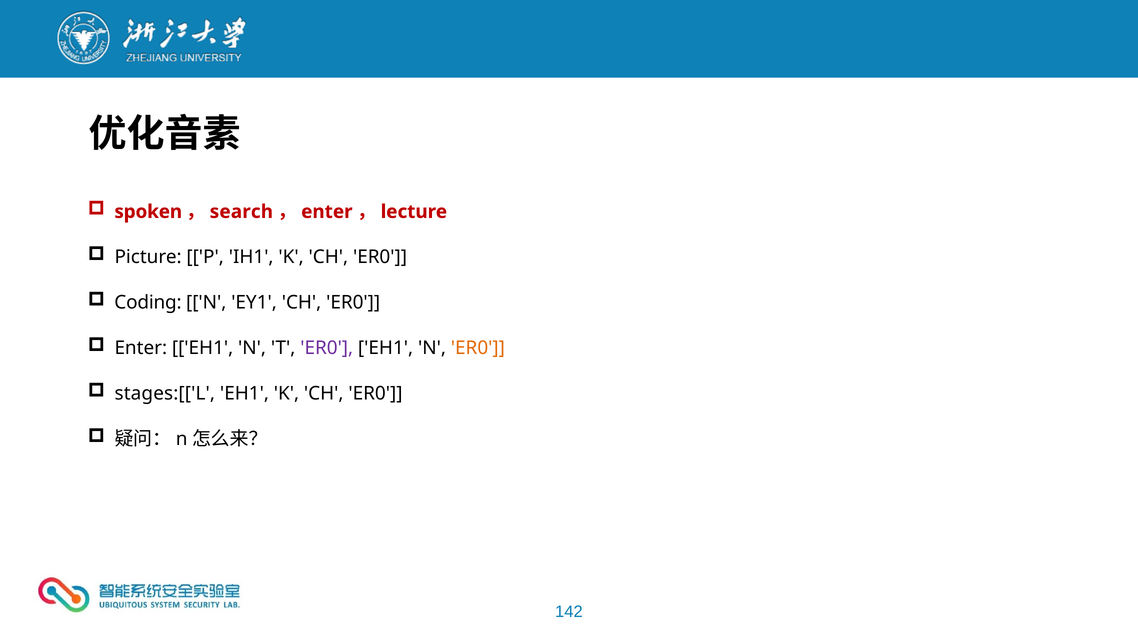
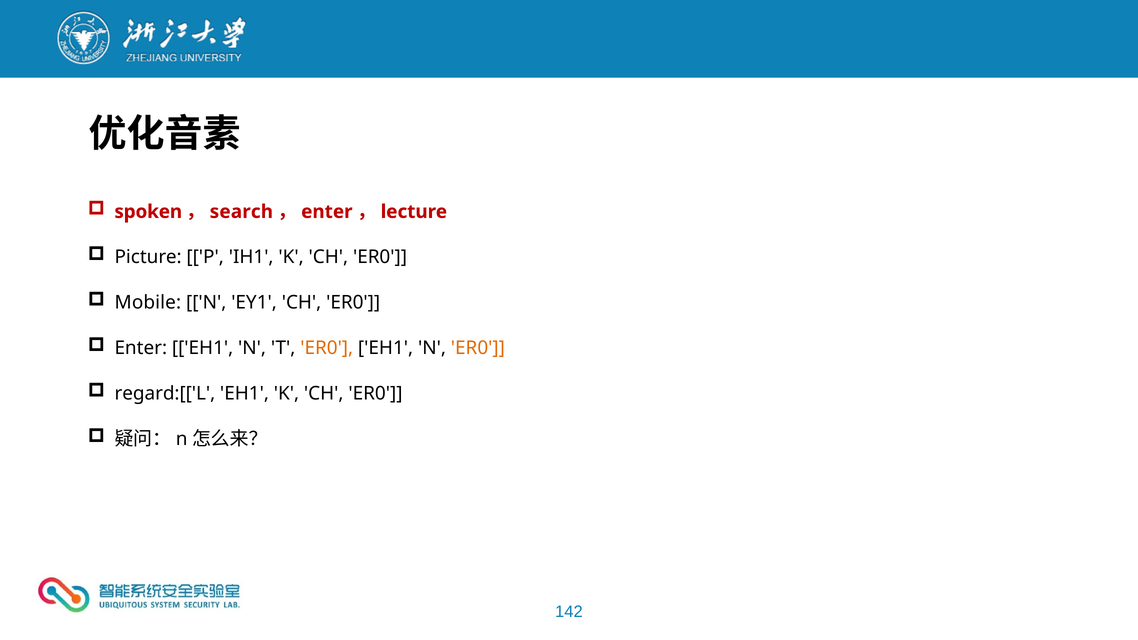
Coding: Coding -> Mobile
ER0 at (327, 348) colour: purple -> orange
stages:[['L: stages:[['L -> regard:[['L
